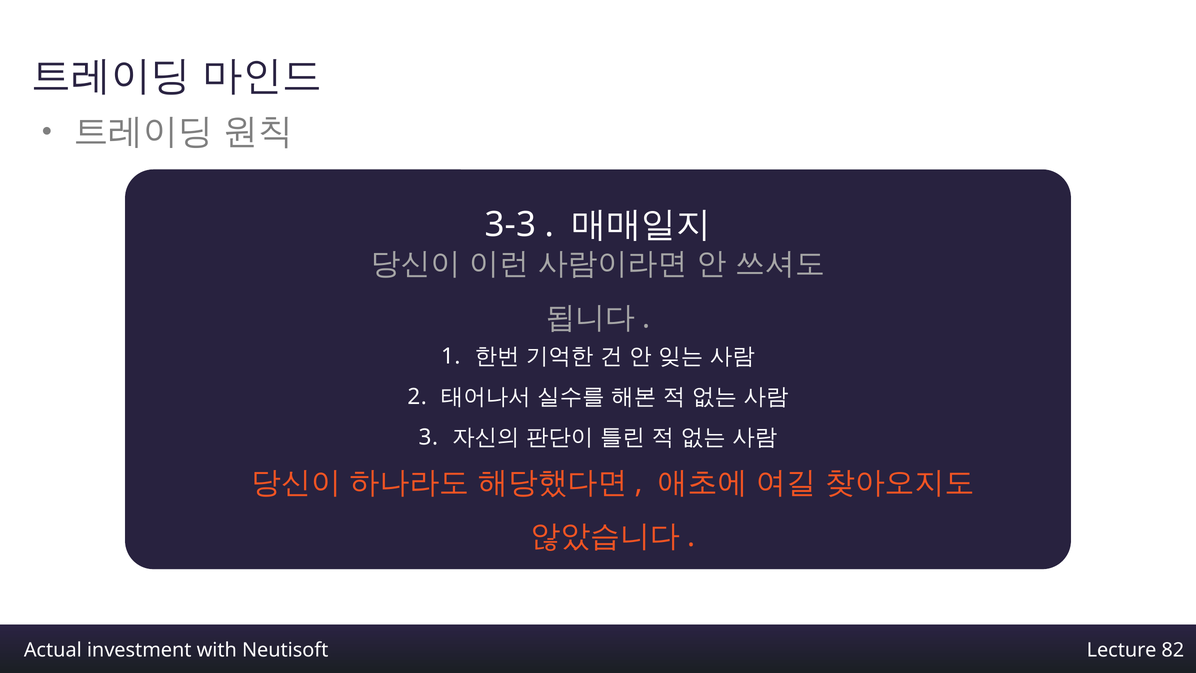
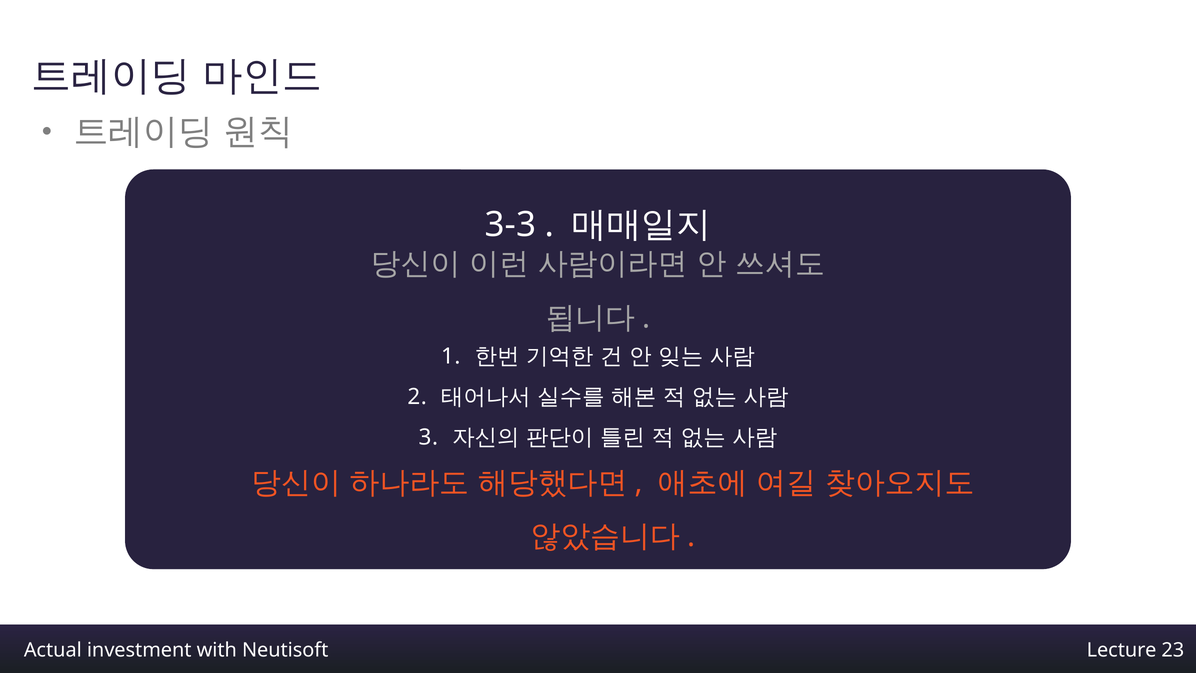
82: 82 -> 23
